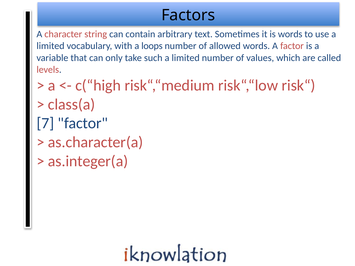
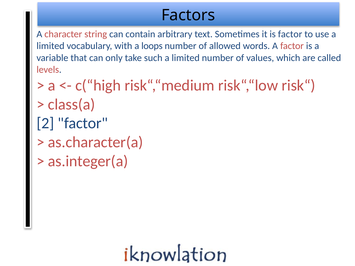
is words: words -> factor
7: 7 -> 2
